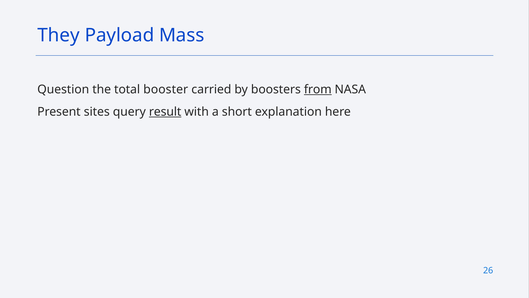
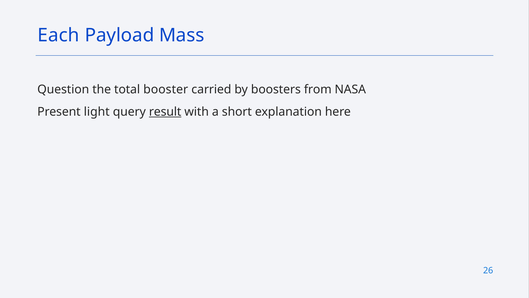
They: They -> Each
from underline: present -> none
sites: sites -> light
